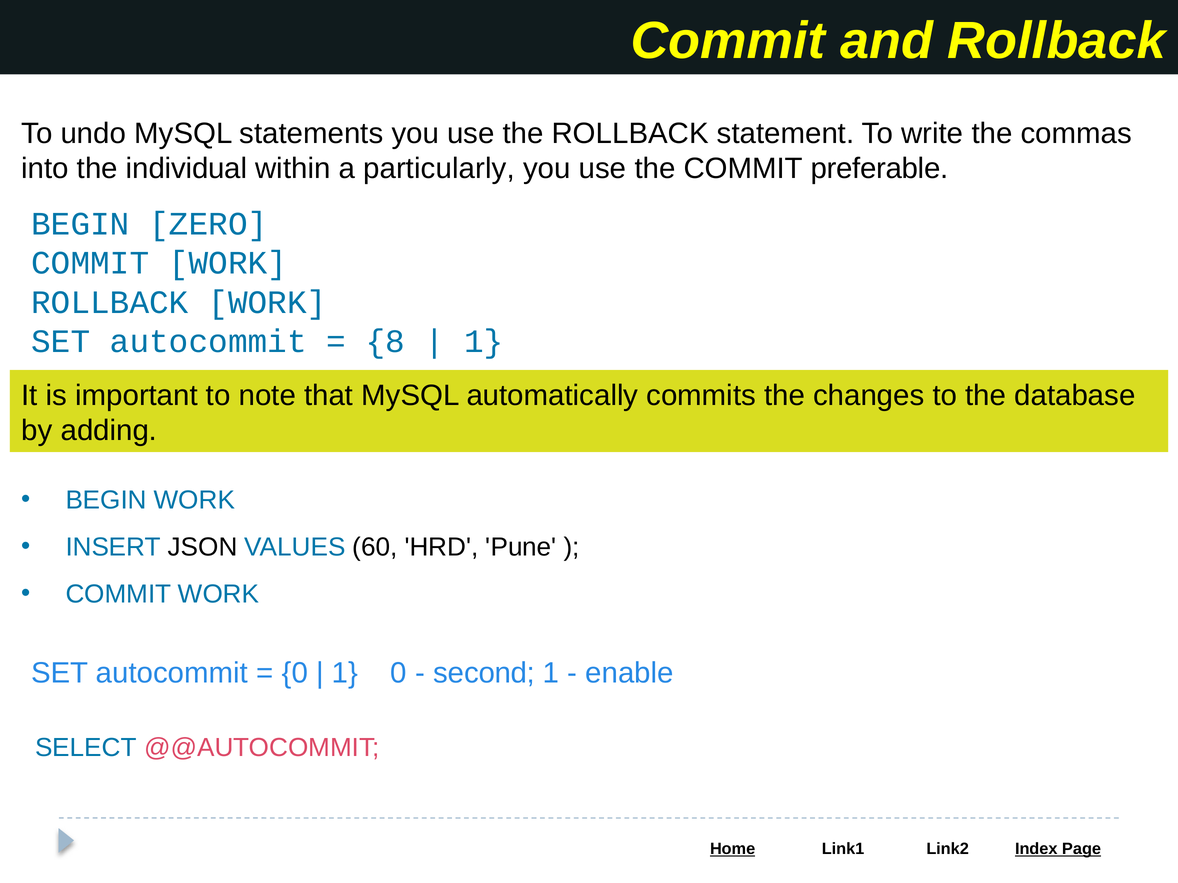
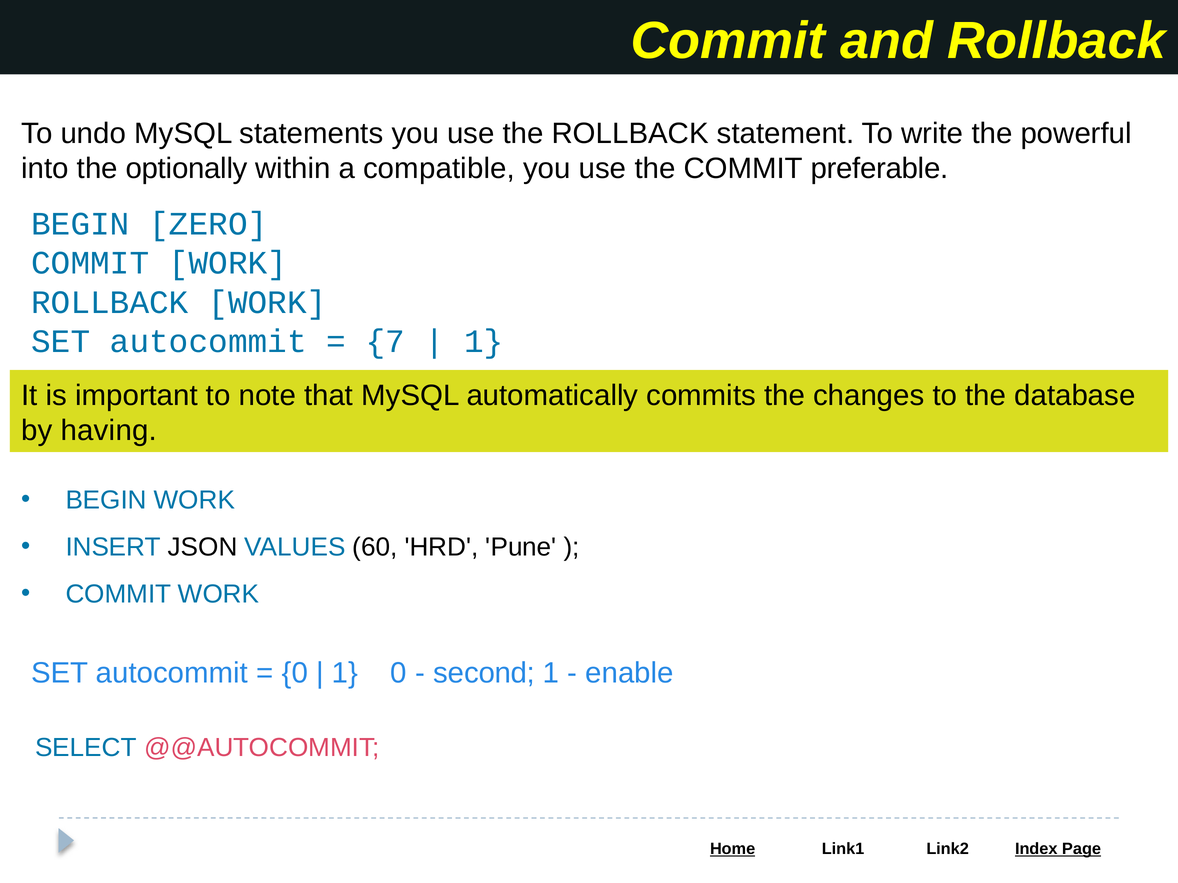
commas: commas -> powerful
individual: individual -> optionally
particularly: particularly -> compatible
8: 8 -> 7
adding: adding -> having
